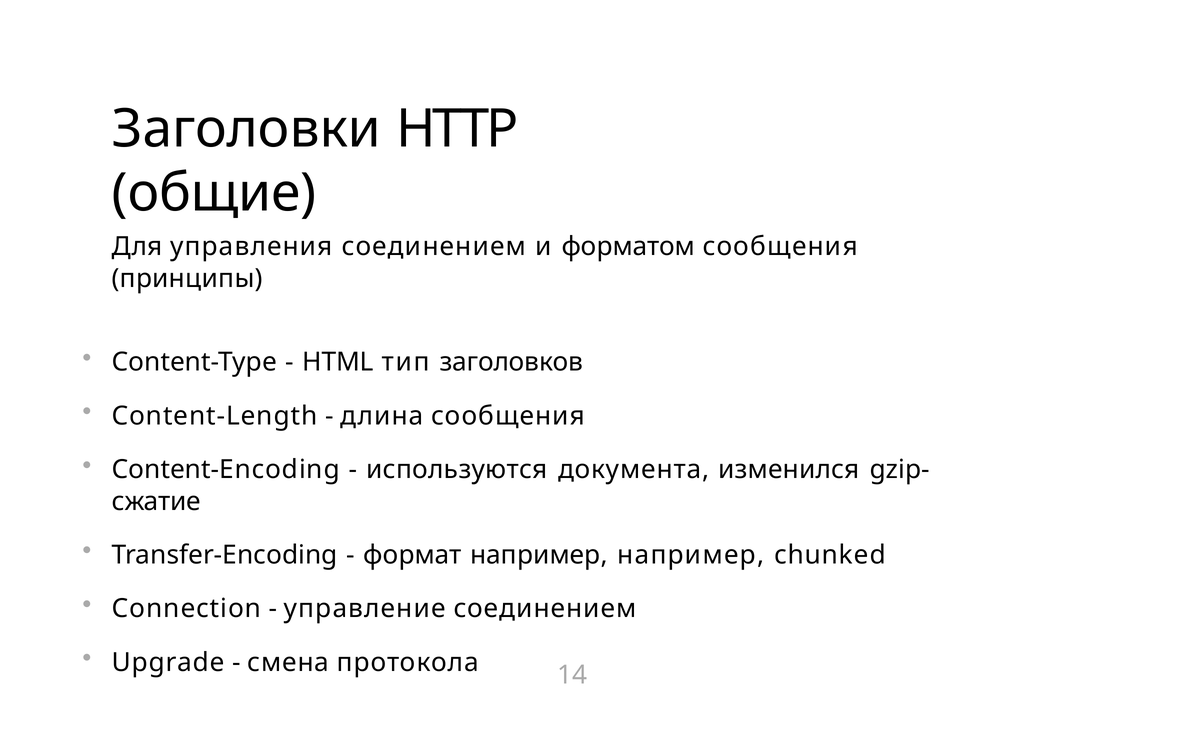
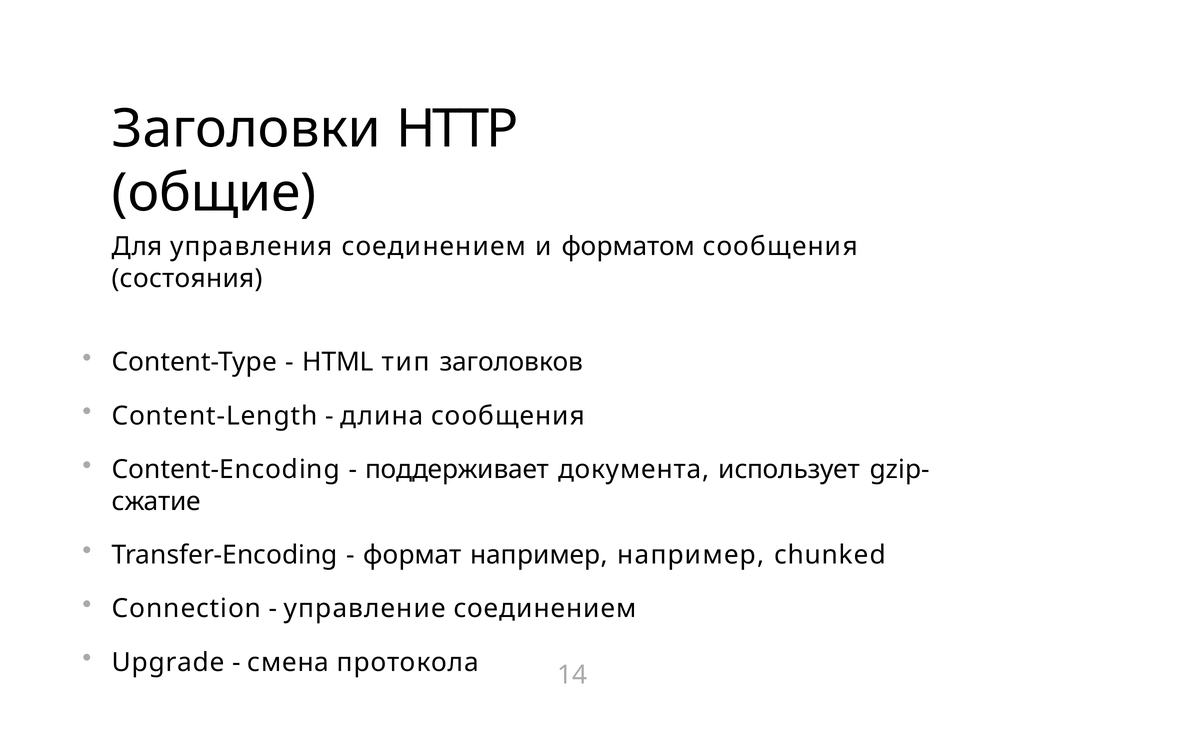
принципы: принципы -> состояния
используются: используются -> поддерживает
изменился: изменился -> использует
